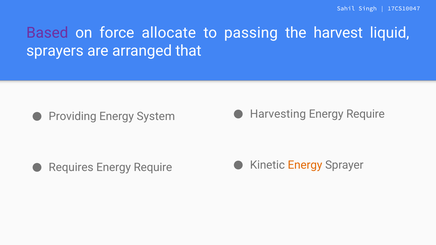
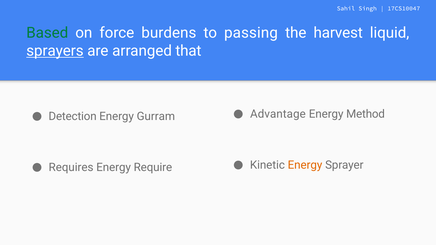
Based colour: purple -> green
allocate: allocate -> burdens
sprayers underline: none -> present
Harvesting: Harvesting -> Advantage
Require at (366, 114): Require -> Method
Providing: Providing -> Detection
System: System -> Gurram
